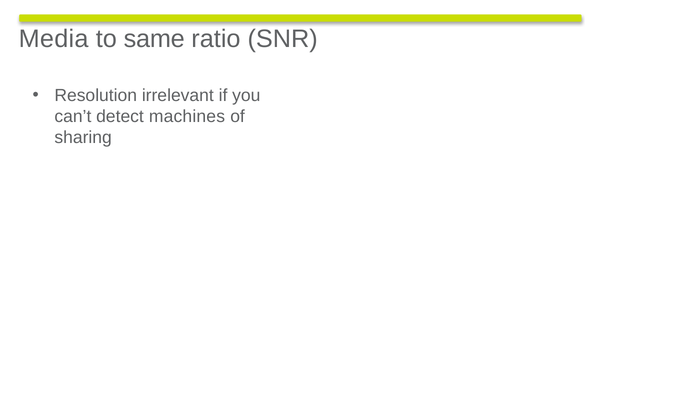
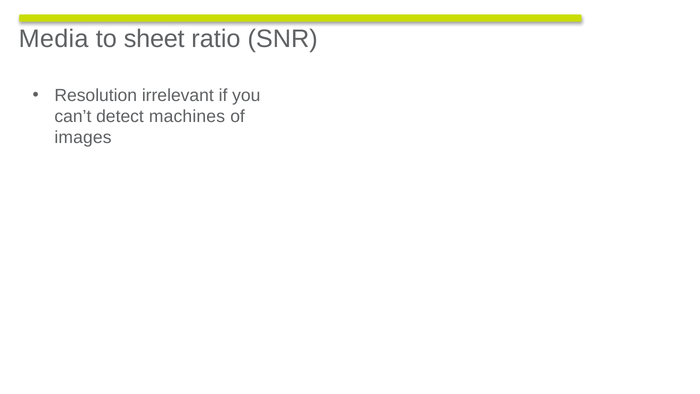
same: same -> sheet
sharing: sharing -> images
